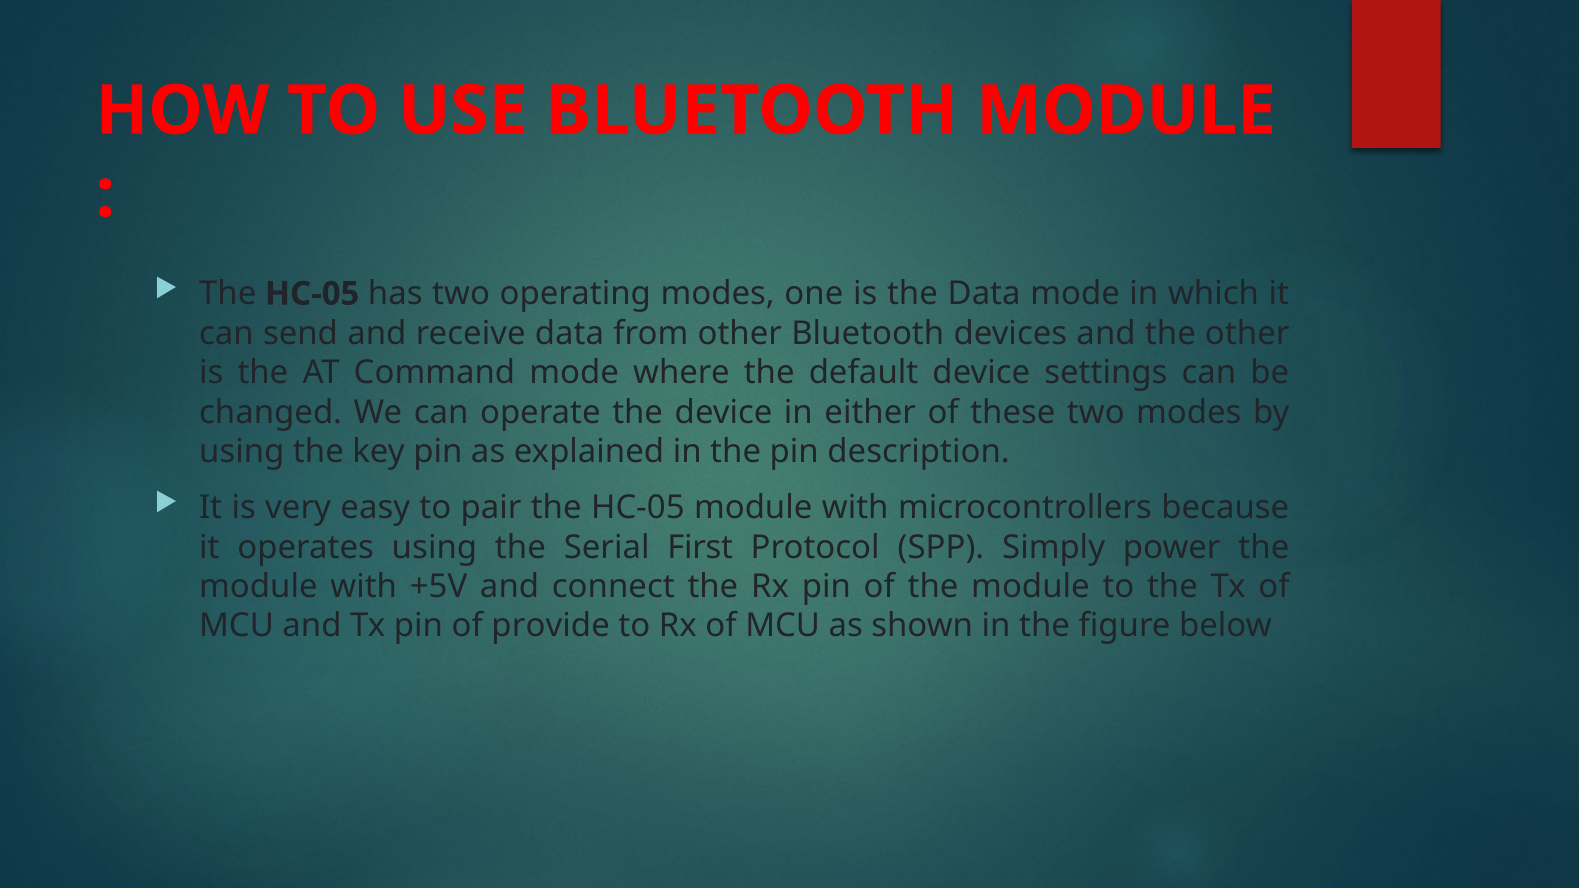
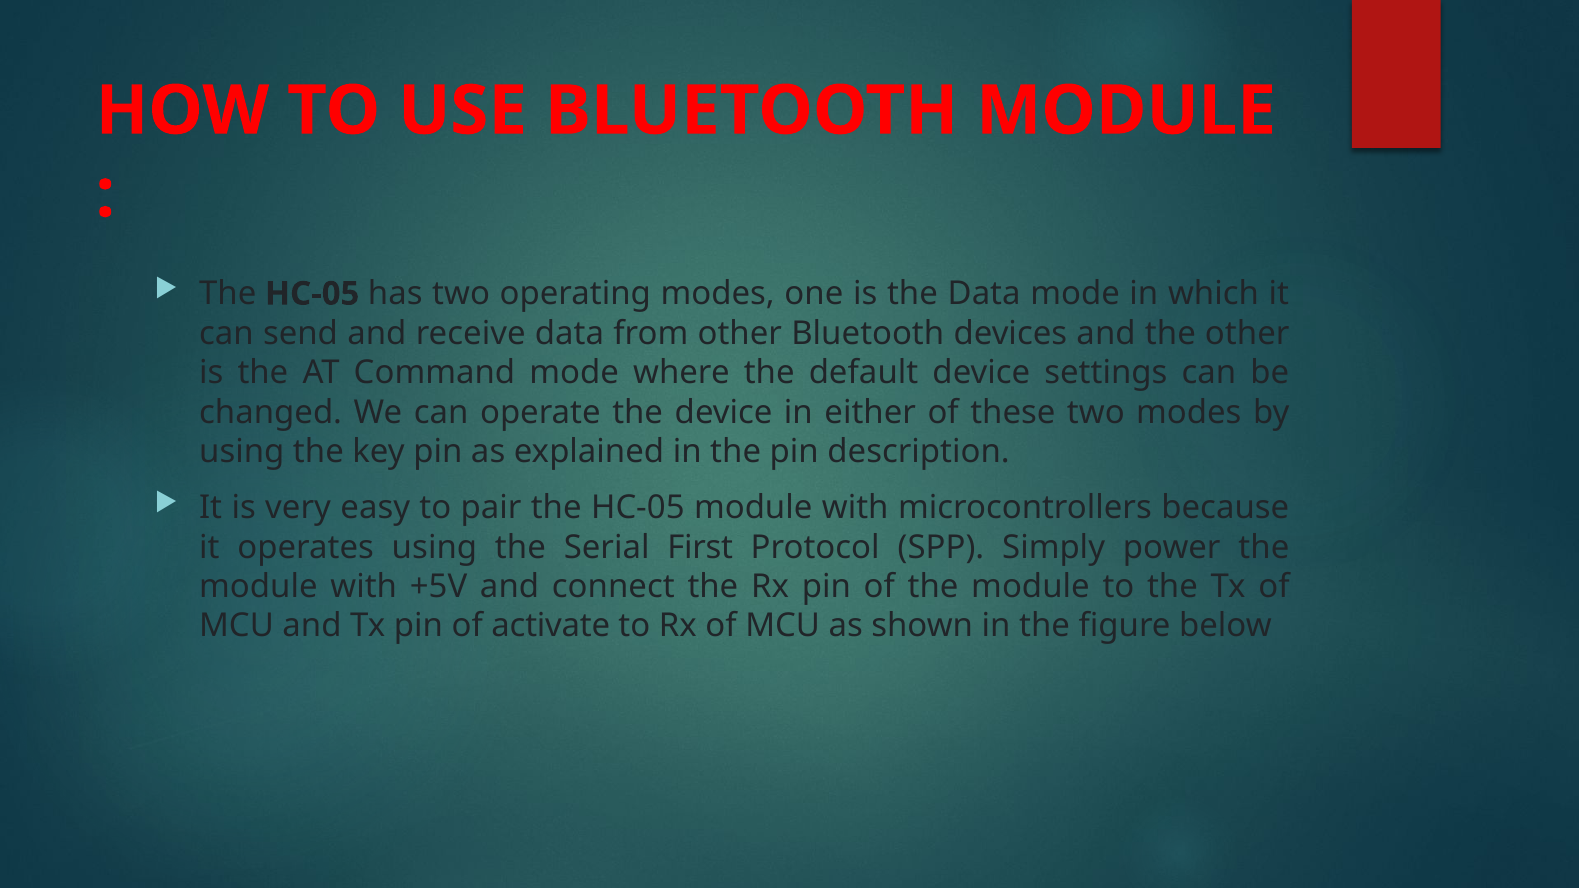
provide: provide -> activate
